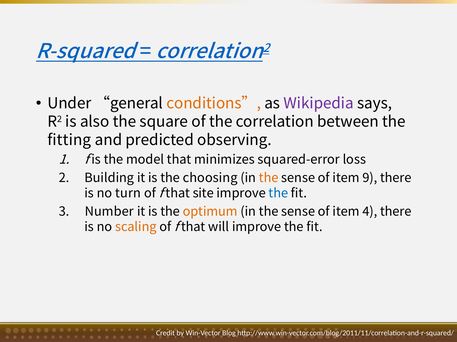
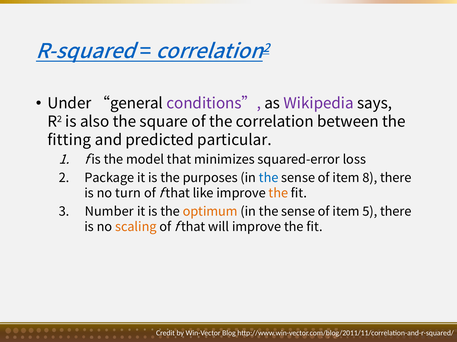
conditions colour: orange -> purple
observing: observing -> particular
Building: Building -> Package
choosing: choosing -> purposes
the at (269, 178) colour: orange -> blue
9: 9 -> 8
site: site -> like
the at (278, 194) colour: blue -> orange
4: 4 -> 5
